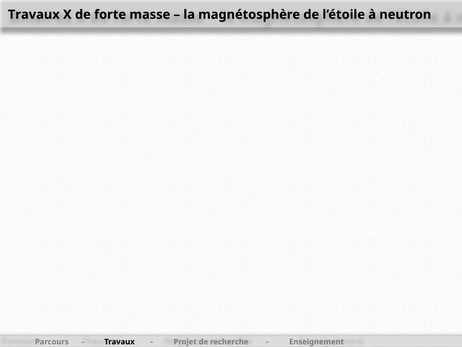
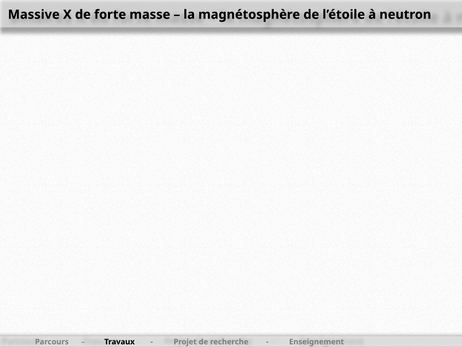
Travaux at (34, 15): Travaux -> Massive
